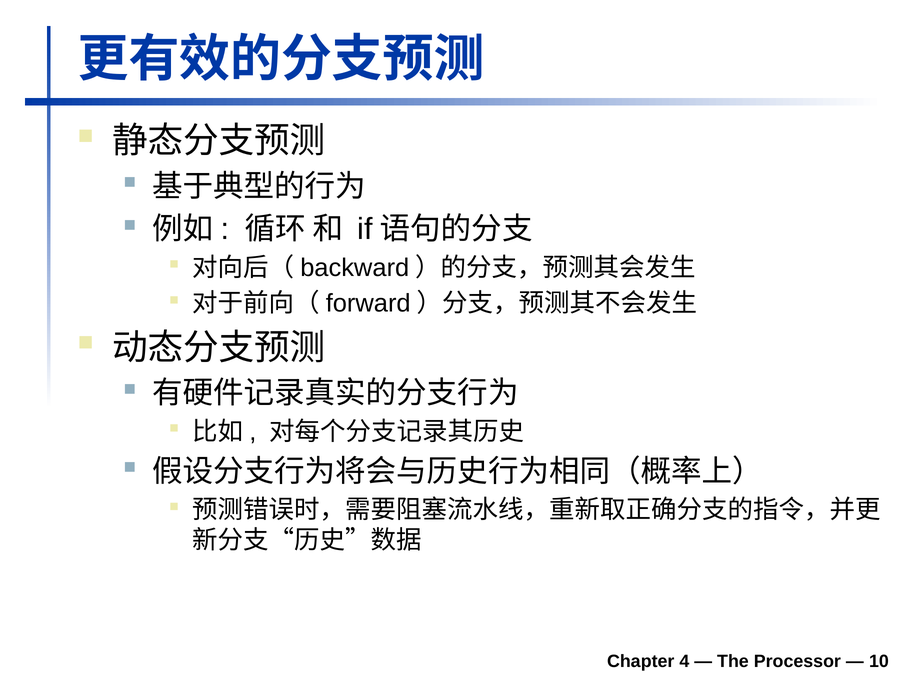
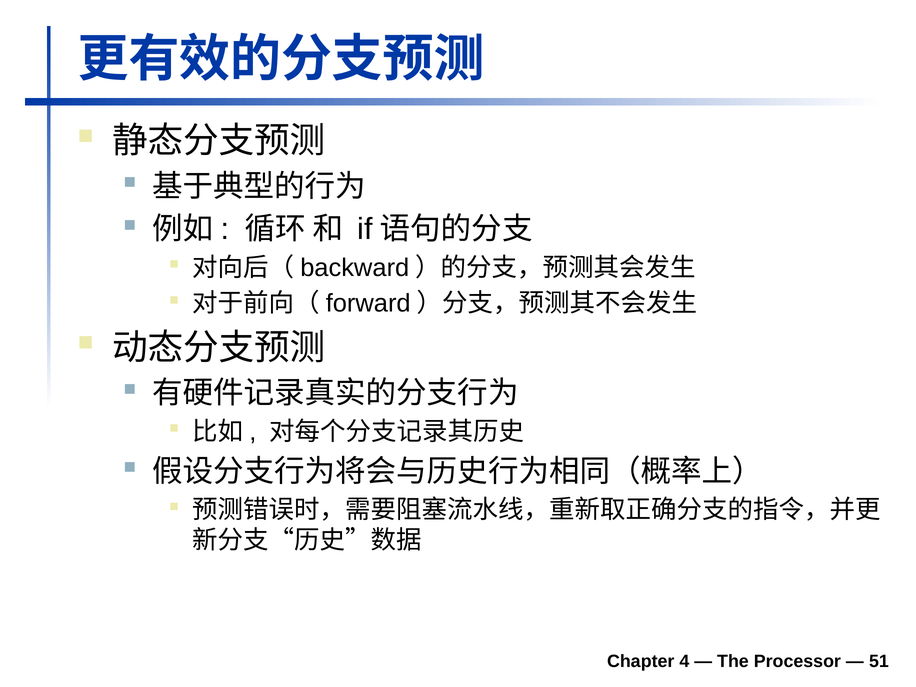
10: 10 -> 51
